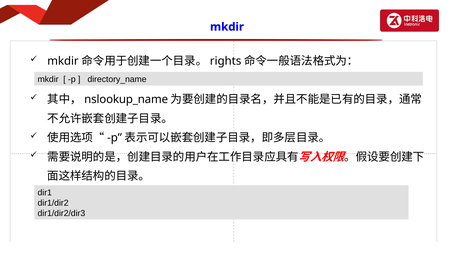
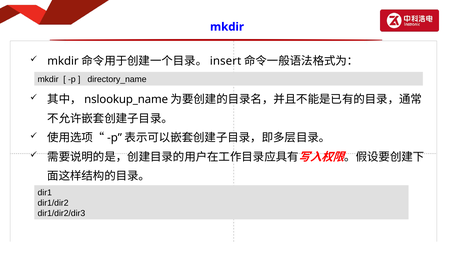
rights: rights -> insert
